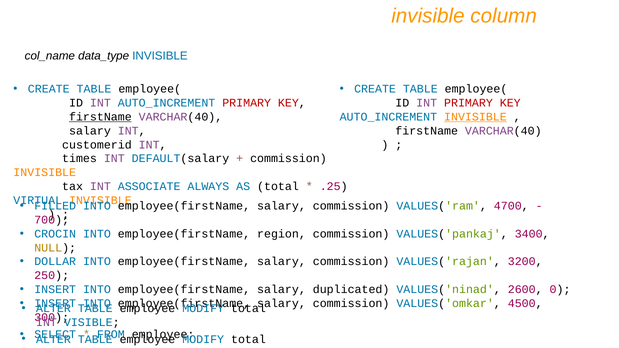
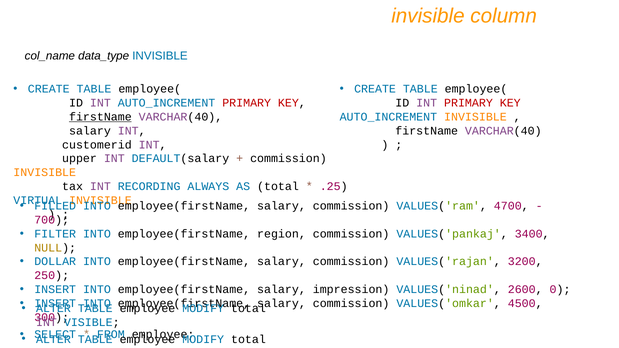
INVISIBLE at (475, 117) underline: present -> none
times: times -> upper
ASSOCIATE: ASSOCIATE -> RECORDING
CROCIN: CROCIN -> FILTER
duplicated: duplicated -> impression
